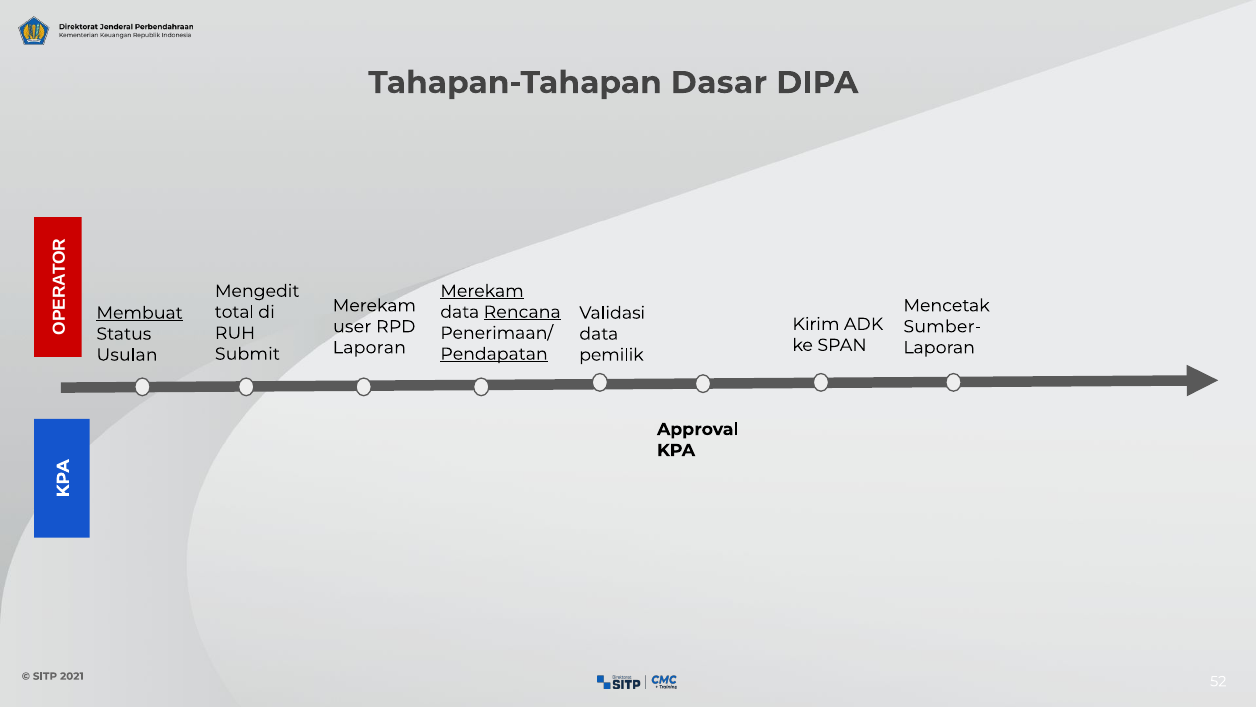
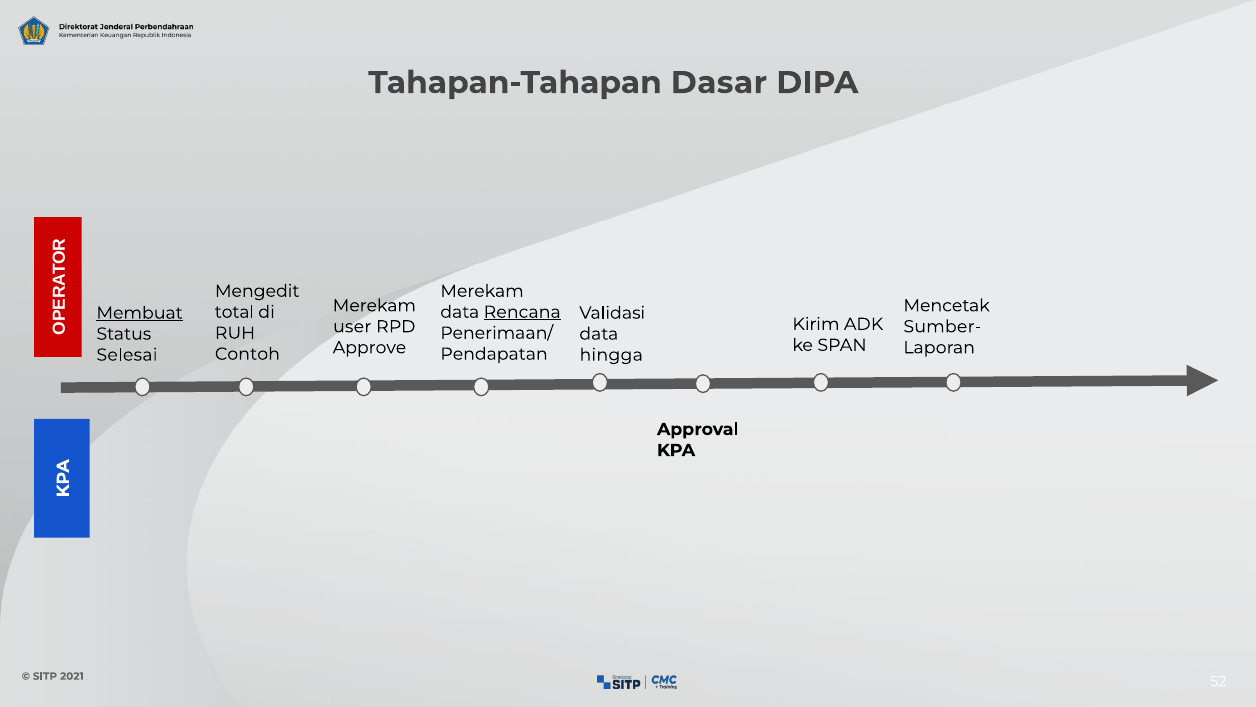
Merekam at (482, 291) underline: present -> none
Laporan at (369, 347): Laporan -> Approve
Submit: Submit -> Contoh
Pendapatan underline: present -> none
Usulan: Usulan -> Selesai
pemilik: pemilik -> hingga
